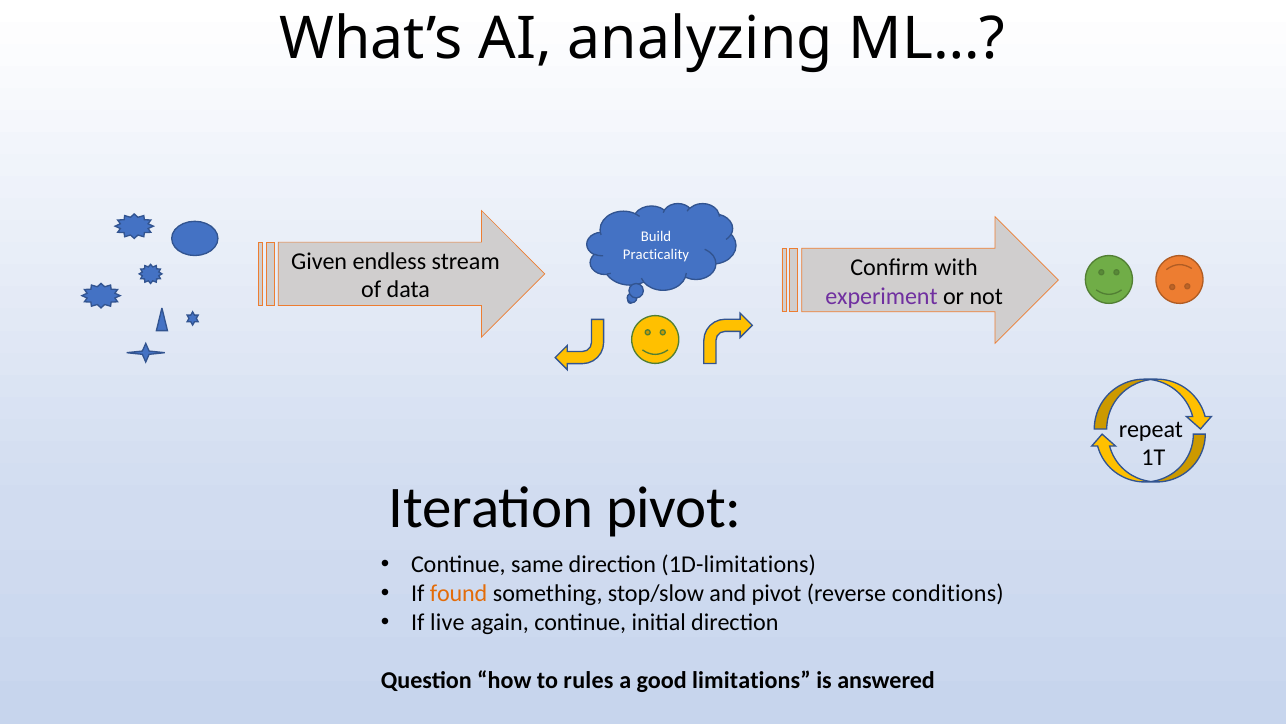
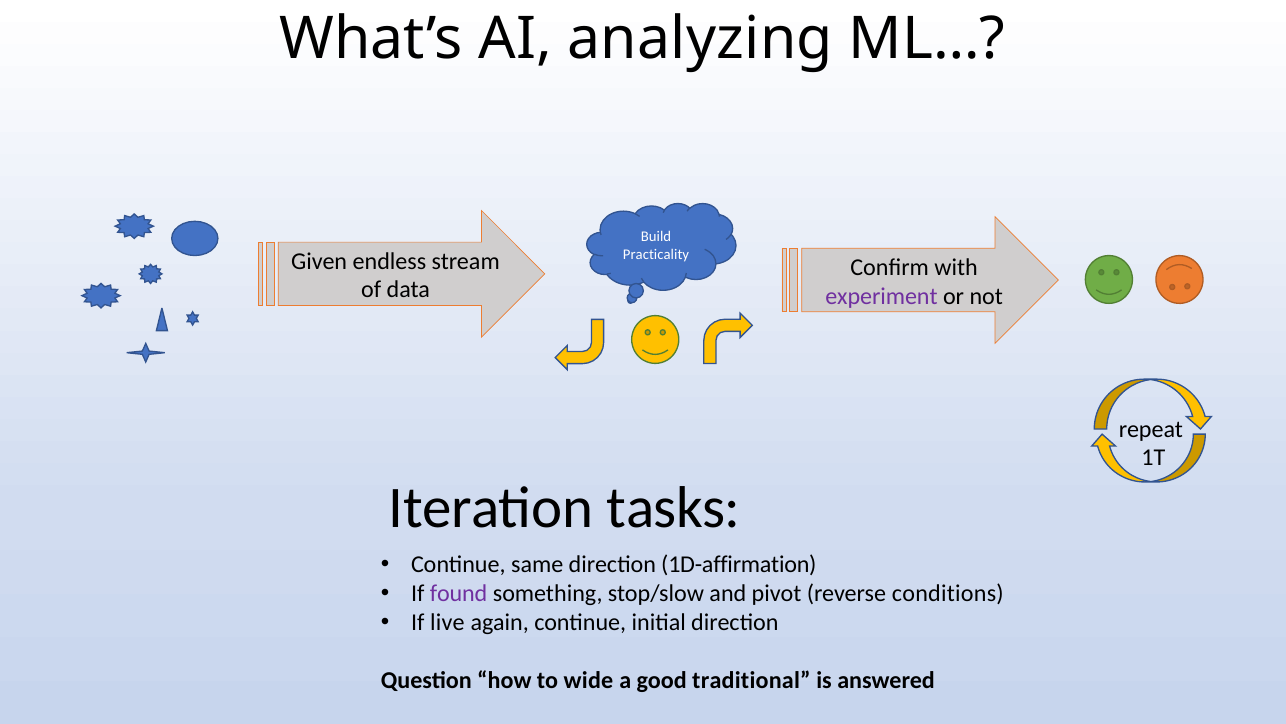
Iteration pivot: pivot -> tasks
1D-limitations: 1D-limitations -> 1D-affirmation
found colour: orange -> purple
rules: rules -> wide
limitations: limitations -> traditional
